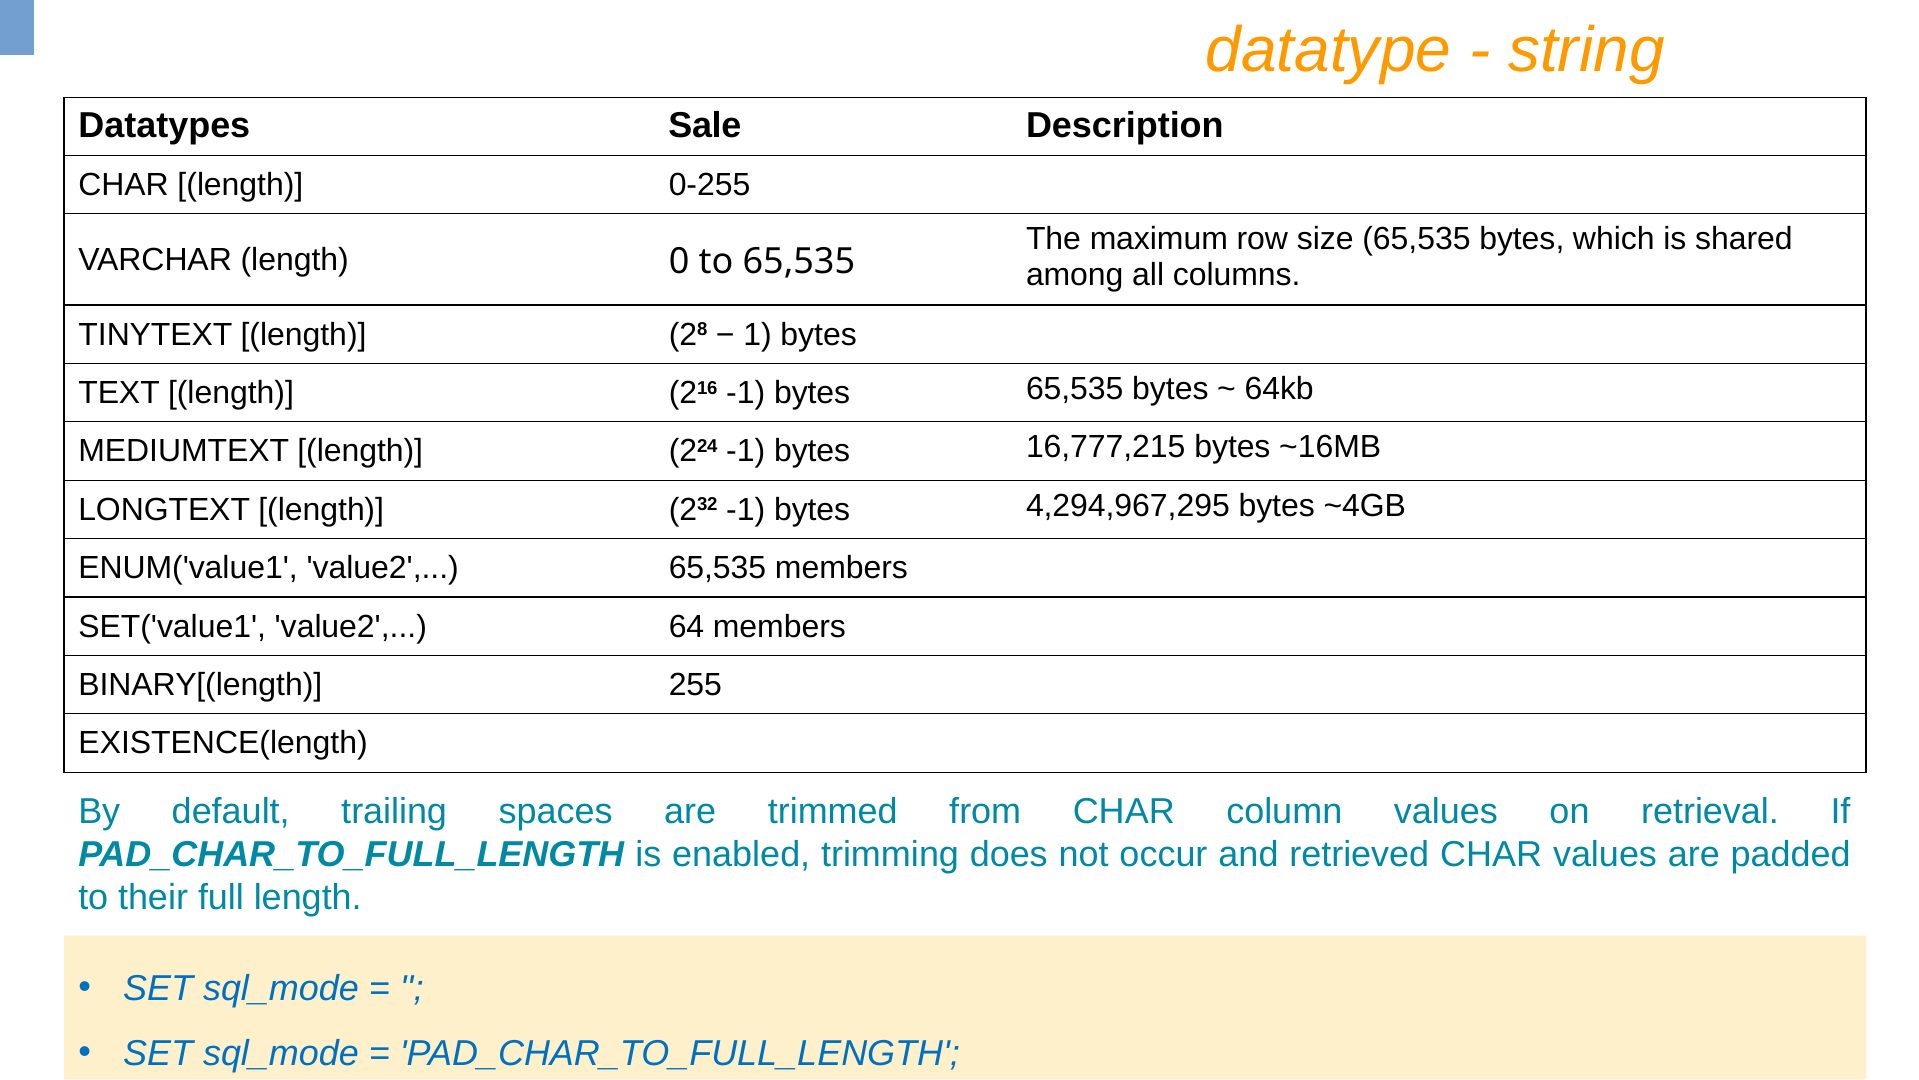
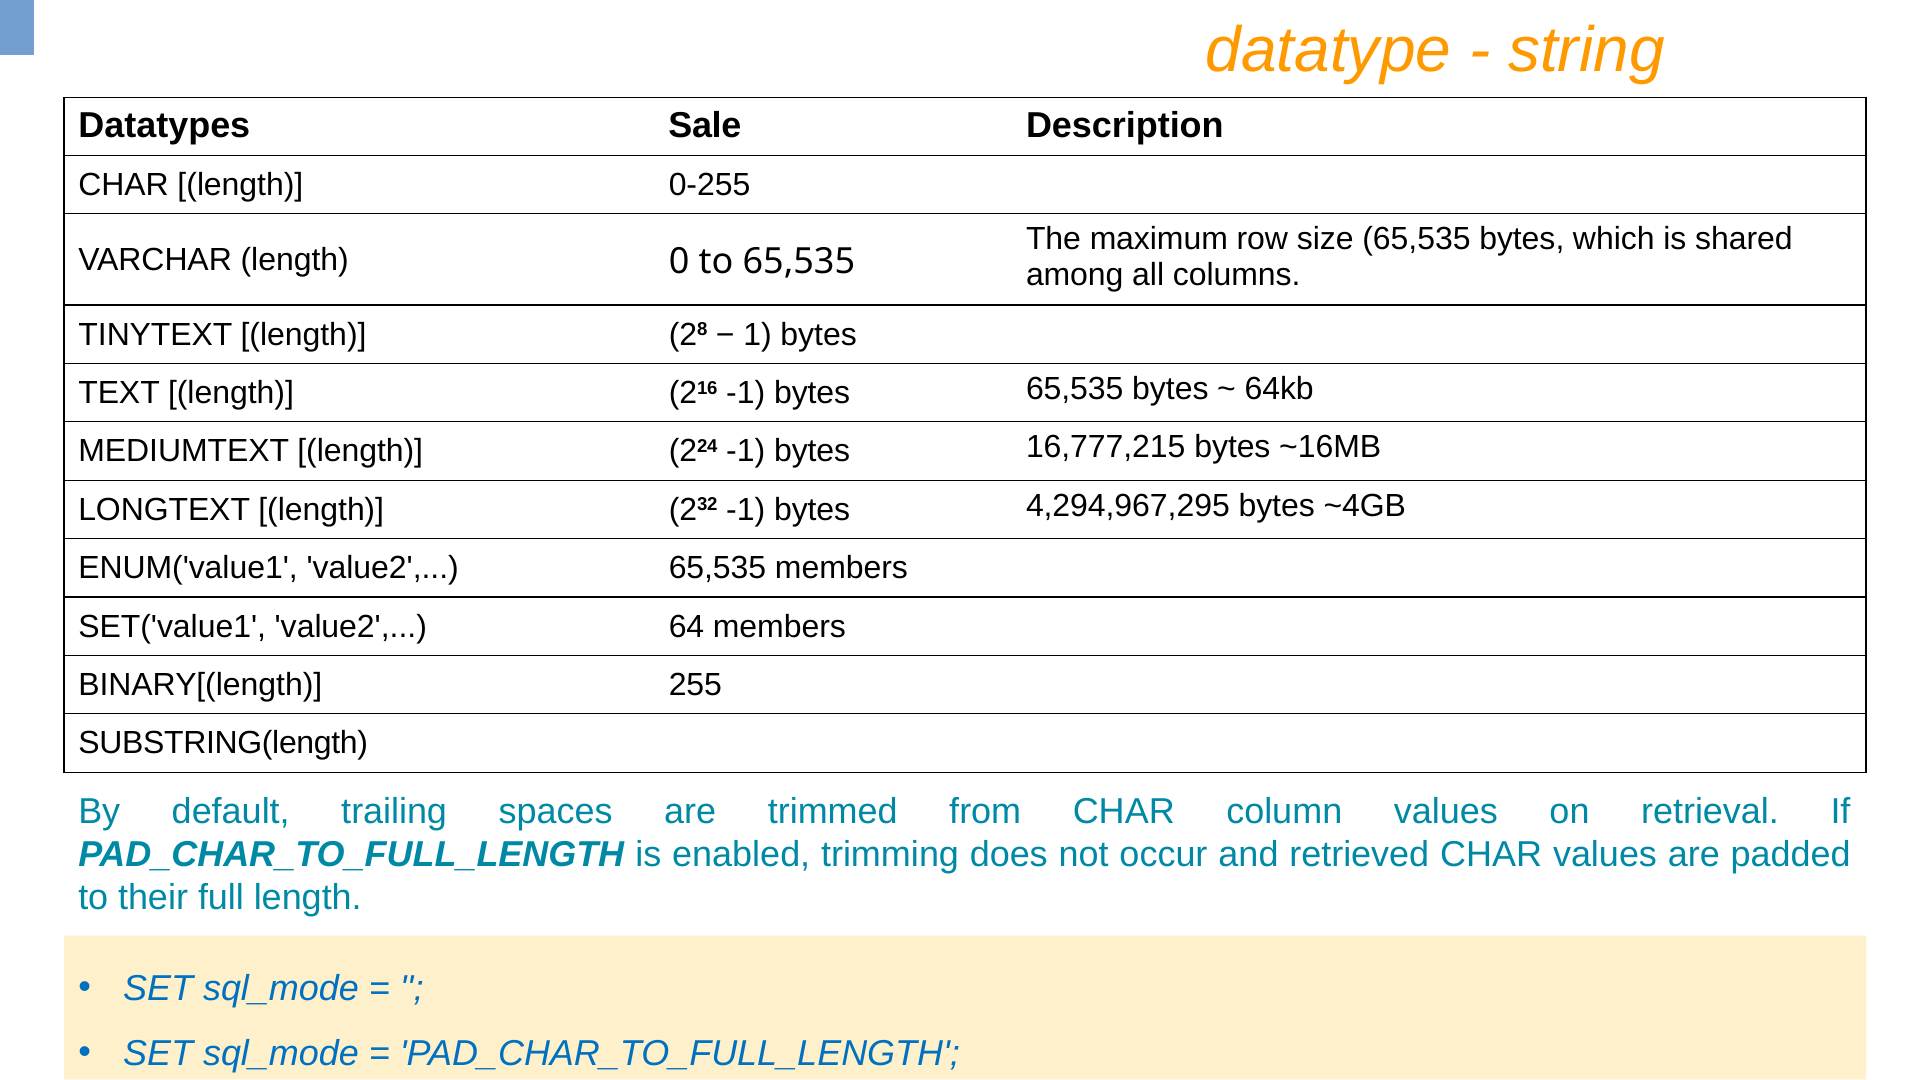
EXISTENCE(length: EXISTENCE(length -> SUBSTRING(length
